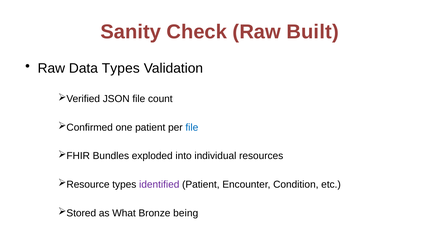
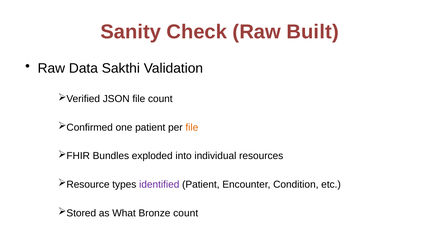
Data Types: Types -> Sakthi
file at (192, 128) colour: blue -> orange
Bronze being: being -> count
